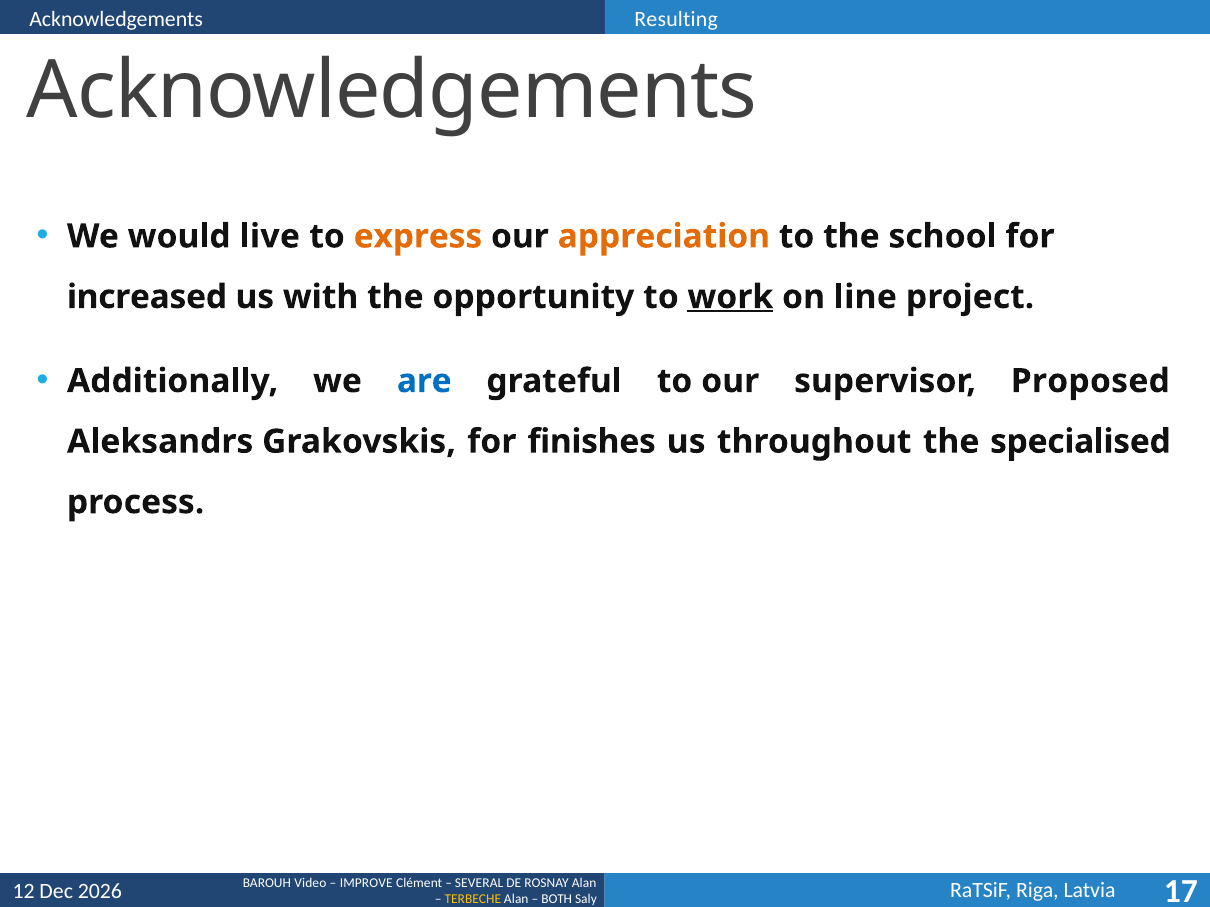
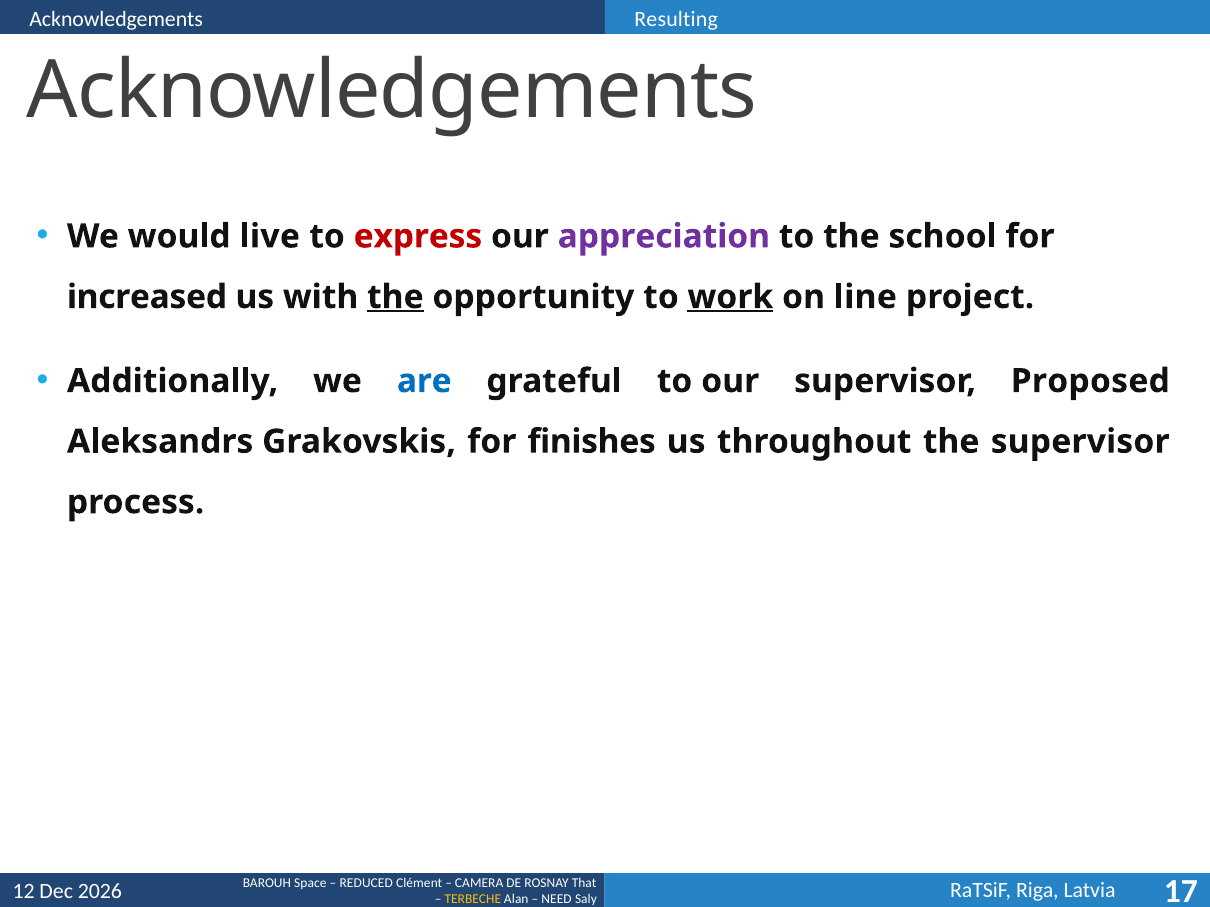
express colour: orange -> red
appreciation colour: orange -> purple
the at (395, 297) underline: none -> present
the specialised: specialised -> supervisor
Video: Video -> Space
IMPROVE: IMPROVE -> REDUCED
SEVERAL: SEVERAL -> CAMERA
ROSNAY Alan: Alan -> That
BOTH: BOTH -> NEED
